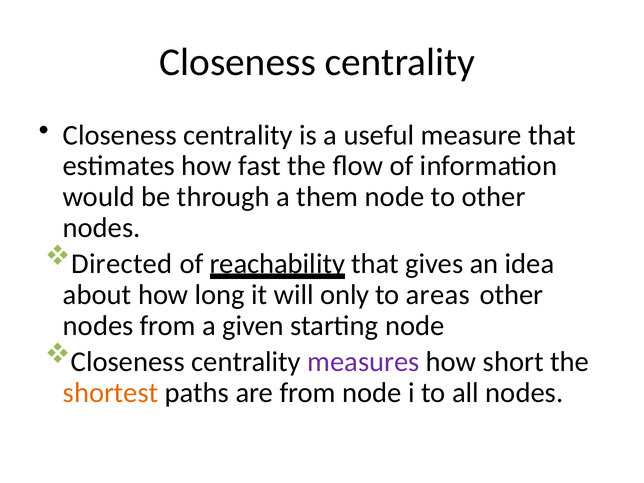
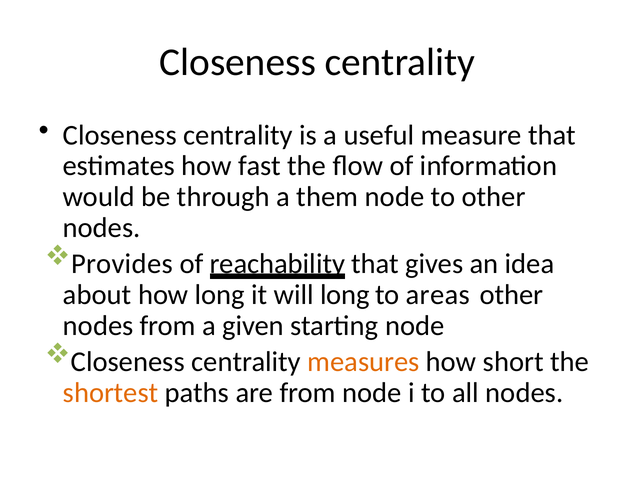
Directed: Directed -> Provides
will only: only -> long
measures colour: purple -> orange
